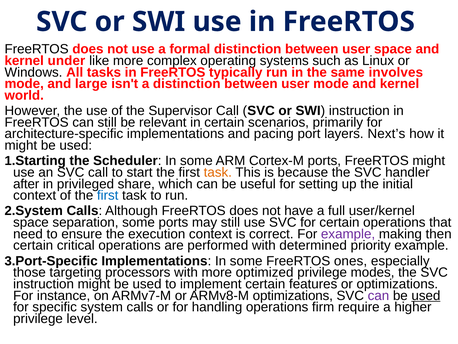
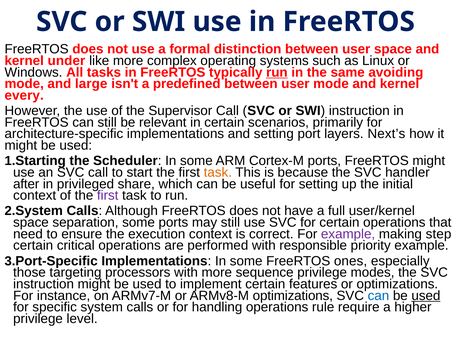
run at (277, 72) underline: none -> present
involves: involves -> avoiding
a distinction: distinction -> predefined
world: world -> every
and pacing: pacing -> setting
first at (108, 195) colour: blue -> purple
then: then -> step
determined: determined -> responsible
optimized: optimized -> sequence
can at (378, 295) colour: purple -> blue
firm: firm -> rule
